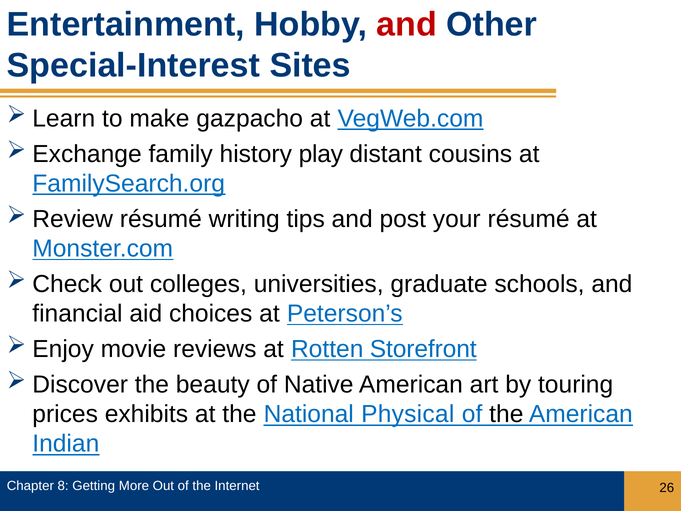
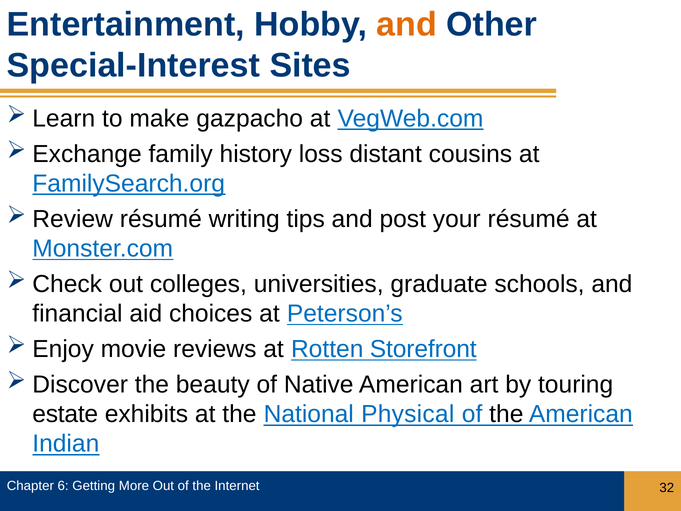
and at (407, 24) colour: red -> orange
play: play -> loss
prices: prices -> estate
8: 8 -> 6
26: 26 -> 32
